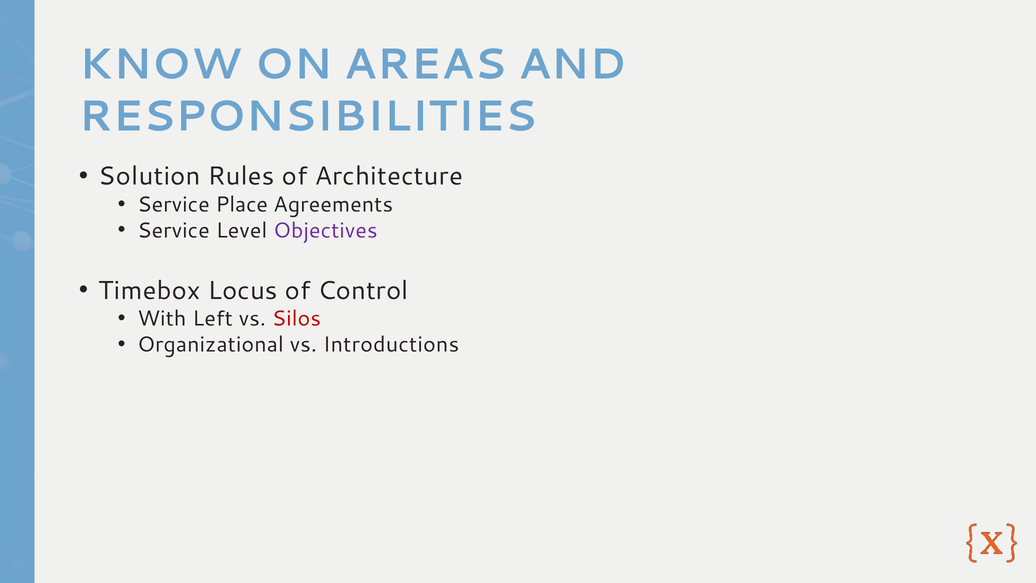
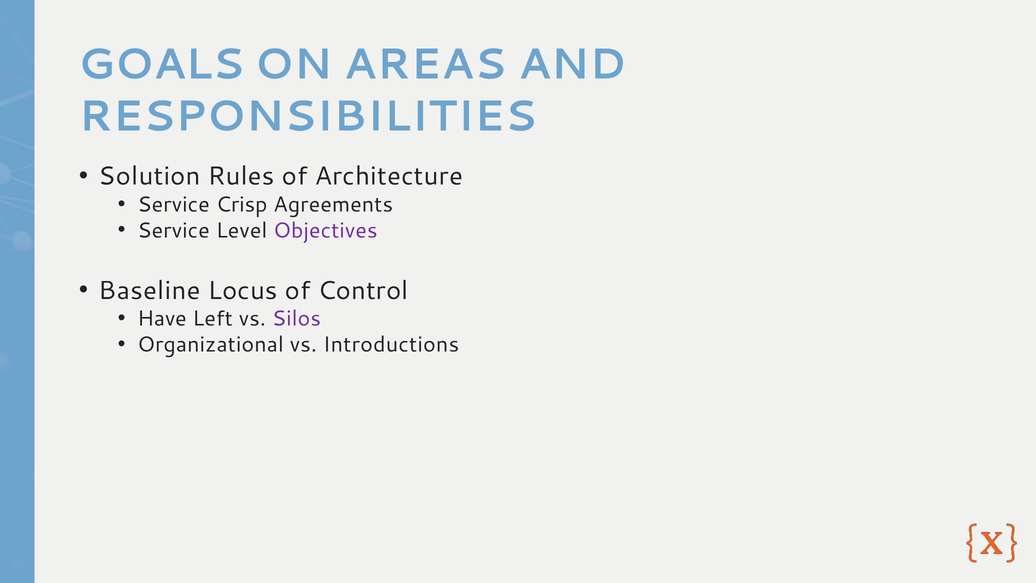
KNOW: KNOW -> GOALS
Place: Place -> Crisp
Timebox: Timebox -> Baseline
With: With -> Have
Silos colour: red -> purple
